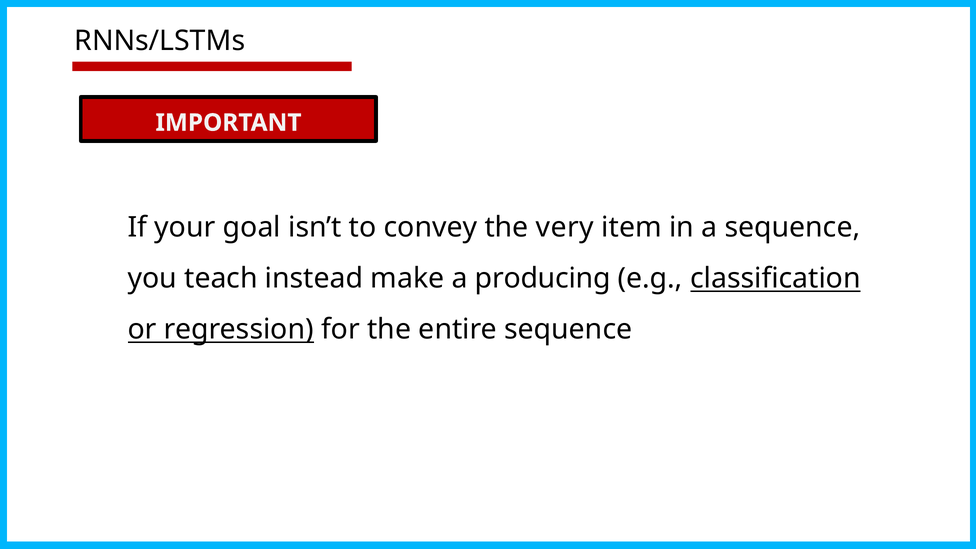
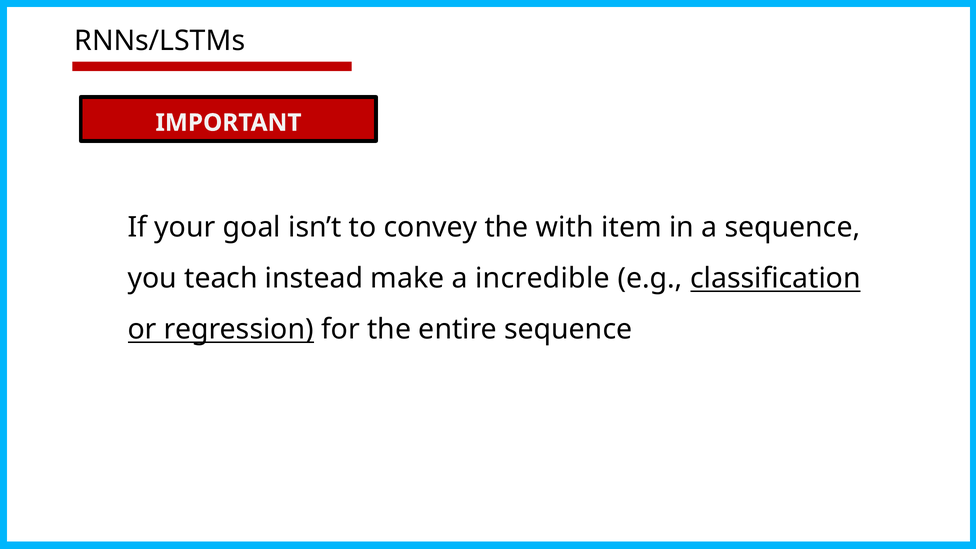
very: very -> with
producing: producing -> incredible
